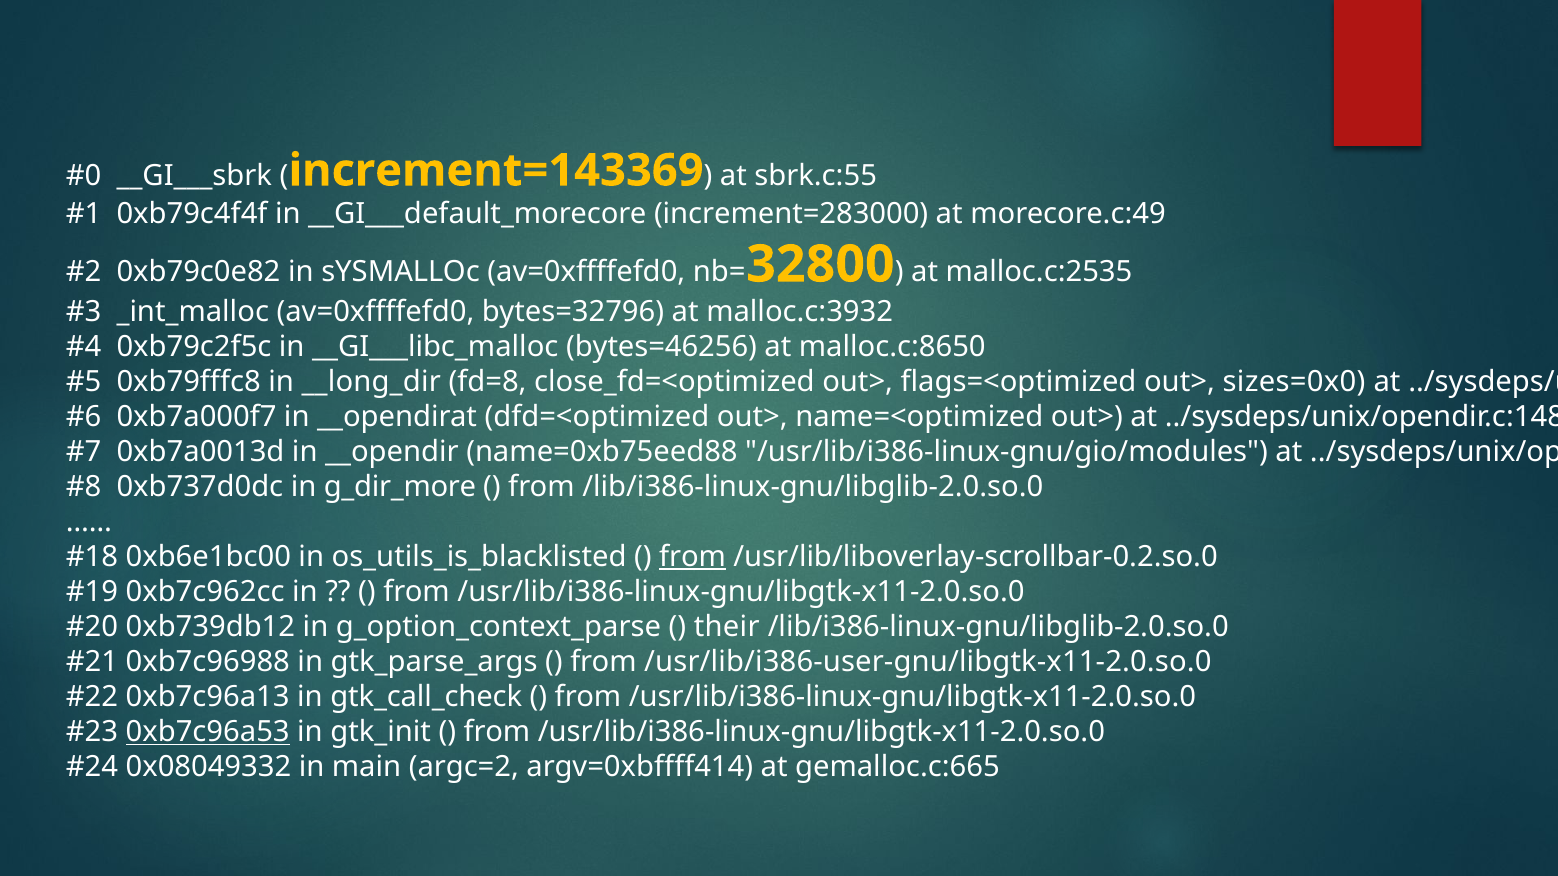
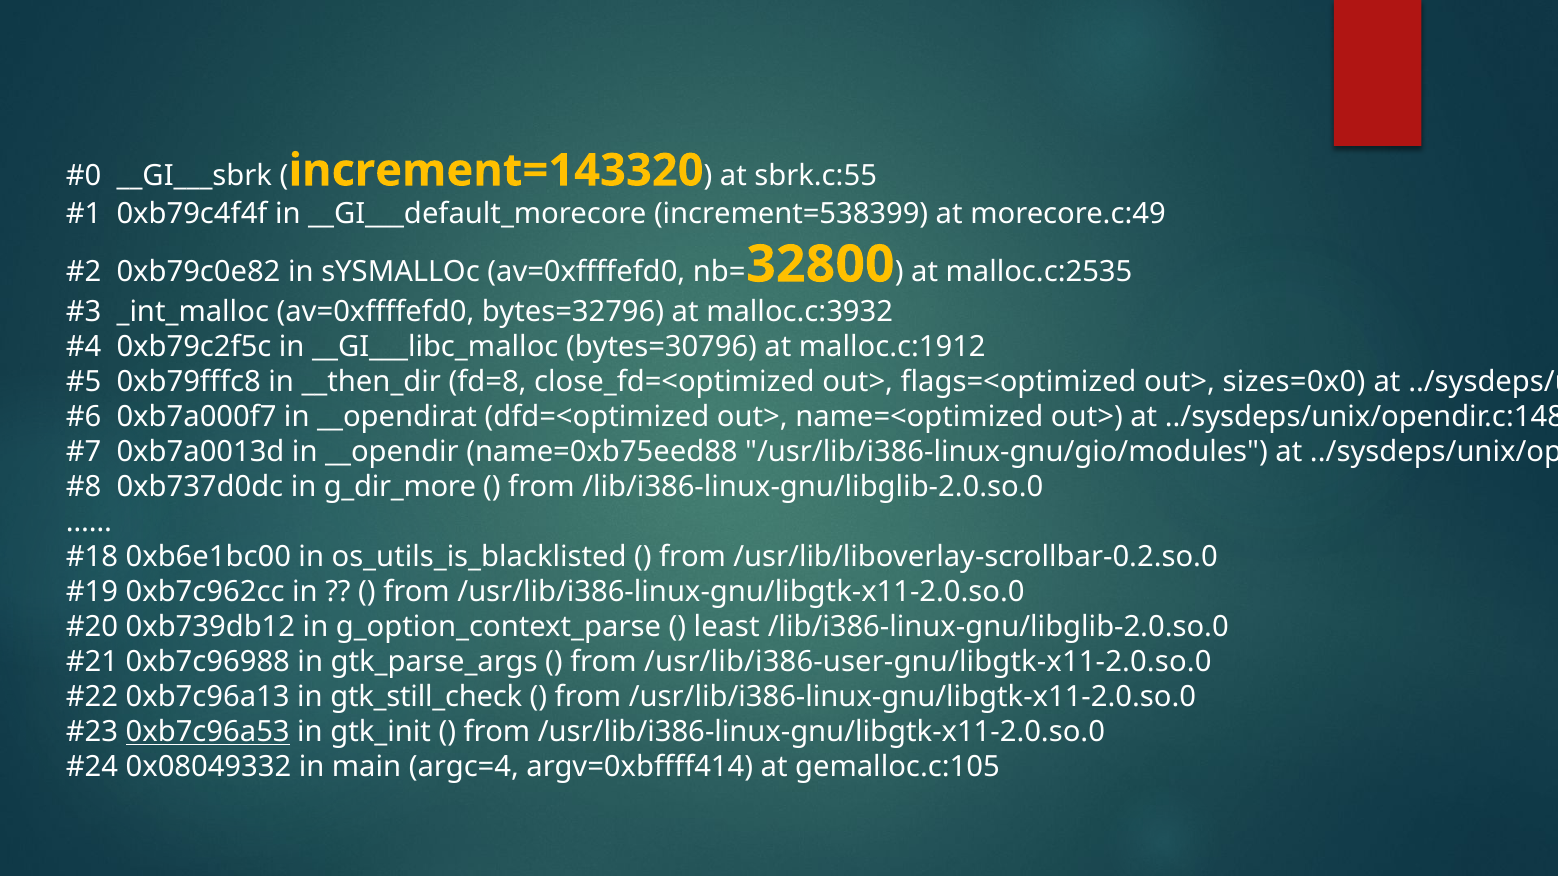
increment=143369: increment=143369 -> increment=143320
increment=283000: increment=283000 -> increment=538399
bytes=46256: bytes=46256 -> bytes=30796
malloc.c:8650: malloc.c:8650 -> malloc.c:1912
__long_dir: __long_dir -> __then_dir
from at (693, 557) underline: present -> none
their: their -> least
gtk_call_check: gtk_call_check -> gtk_still_check
argc=2: argc=2 -> argc=4
gemalloc.c:665: gemalloc.c:665 -> gemalloc.c:105
